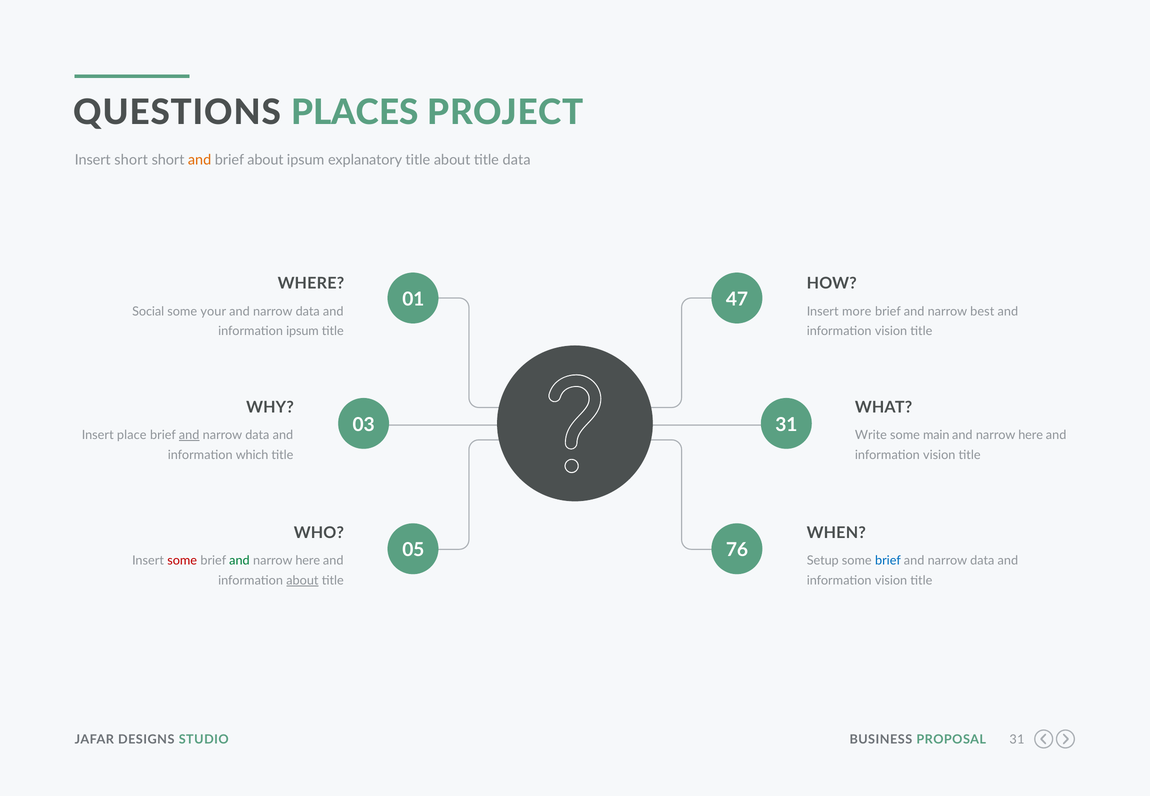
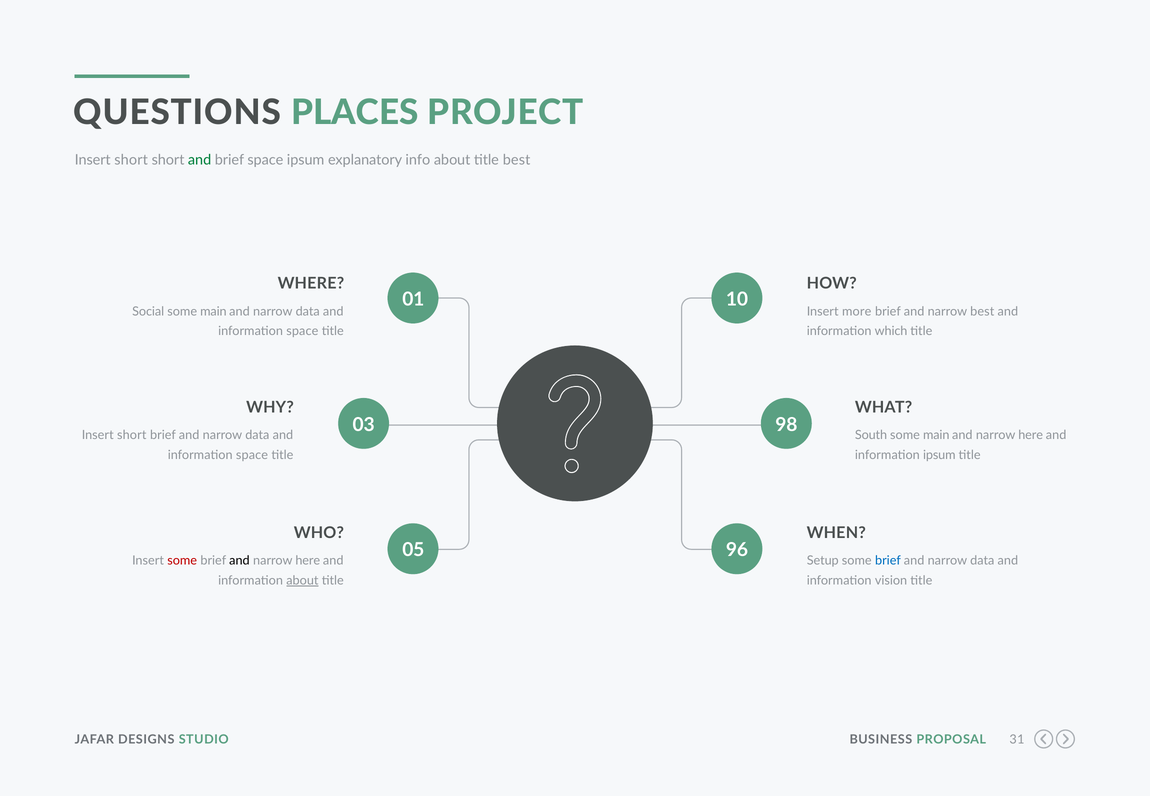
and at (200, 160) colour: orange -> green
brief about: about -> space
explanatory title: title -> info
title data: data -> best
47: 47 -> 10
your at (213, 311): your -> main
ipsum at (302, 331): ipsum -> space
vision at (891, 331): vision -> which
03 31: 31 -> 98
place at (132, 435): place -> short
and at (189, 435) underline: present -> none
Write: Write -> South
which at (252, 455): which -> space
vision at (939, 455): vision -> ipsum
76: 76 -> 96
and at (239, 561) colour: green -> black
